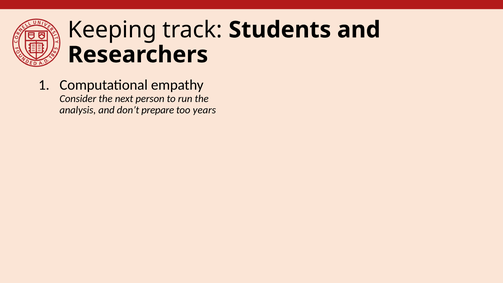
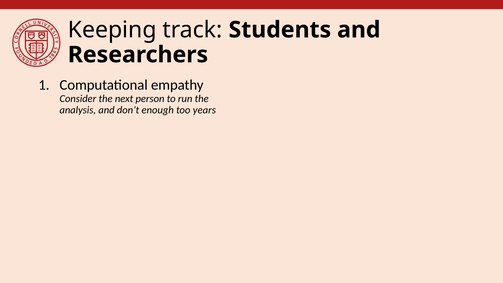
prepare: prepare -> enough
